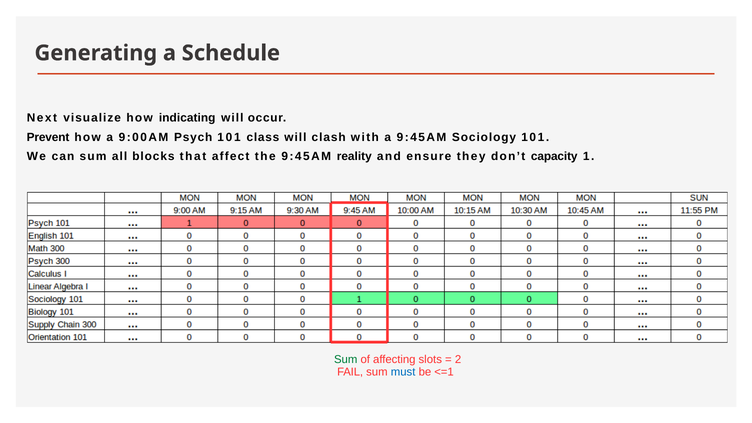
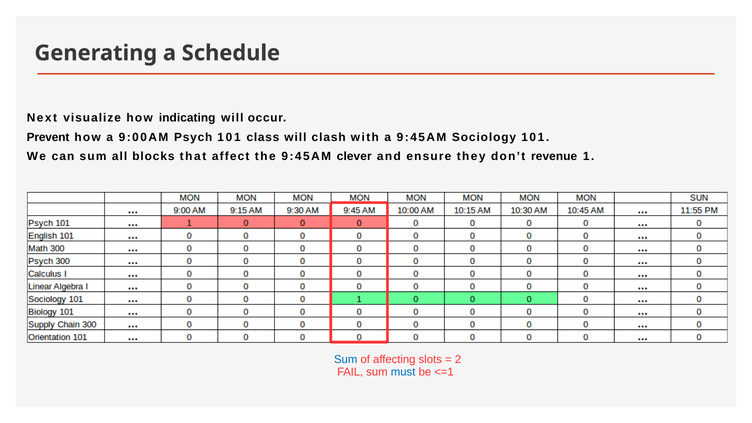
reality: reality -> clever
capacity: capacity -> revenue
Sum at (346, 359) colour: green -> blue
